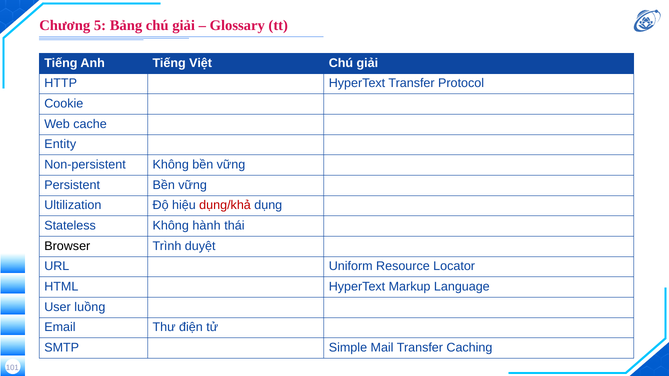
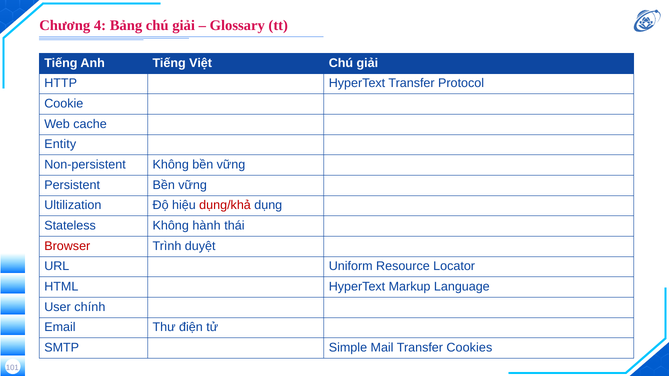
5: 5 -> 4
Browser colour: black -> red
luồng: luồng -> chính
Caching: Caching -> Cookies
